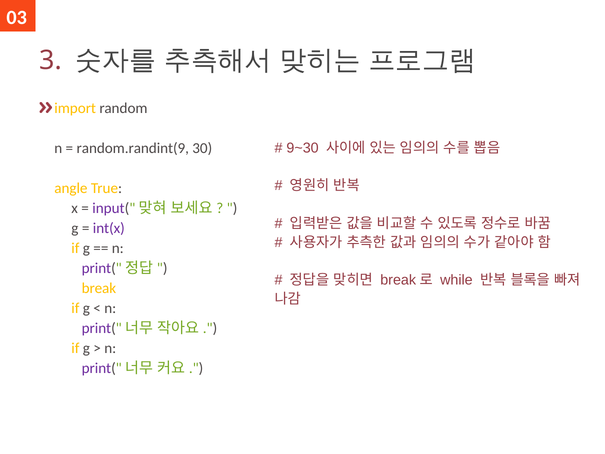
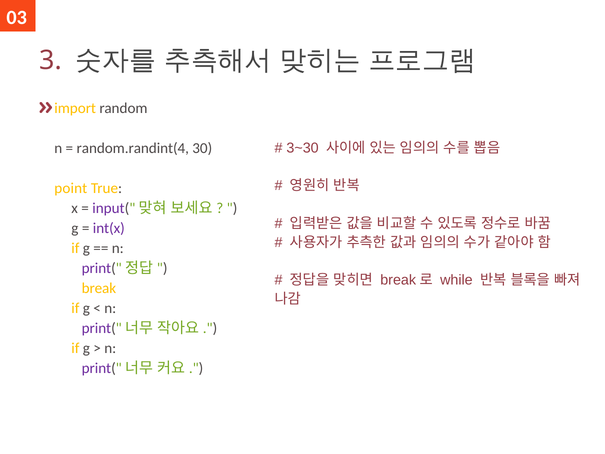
9~30: 9~30 -> 3~30
random.randint(9: random.randint(9 -> random.randint(4
angle: angle -> point
